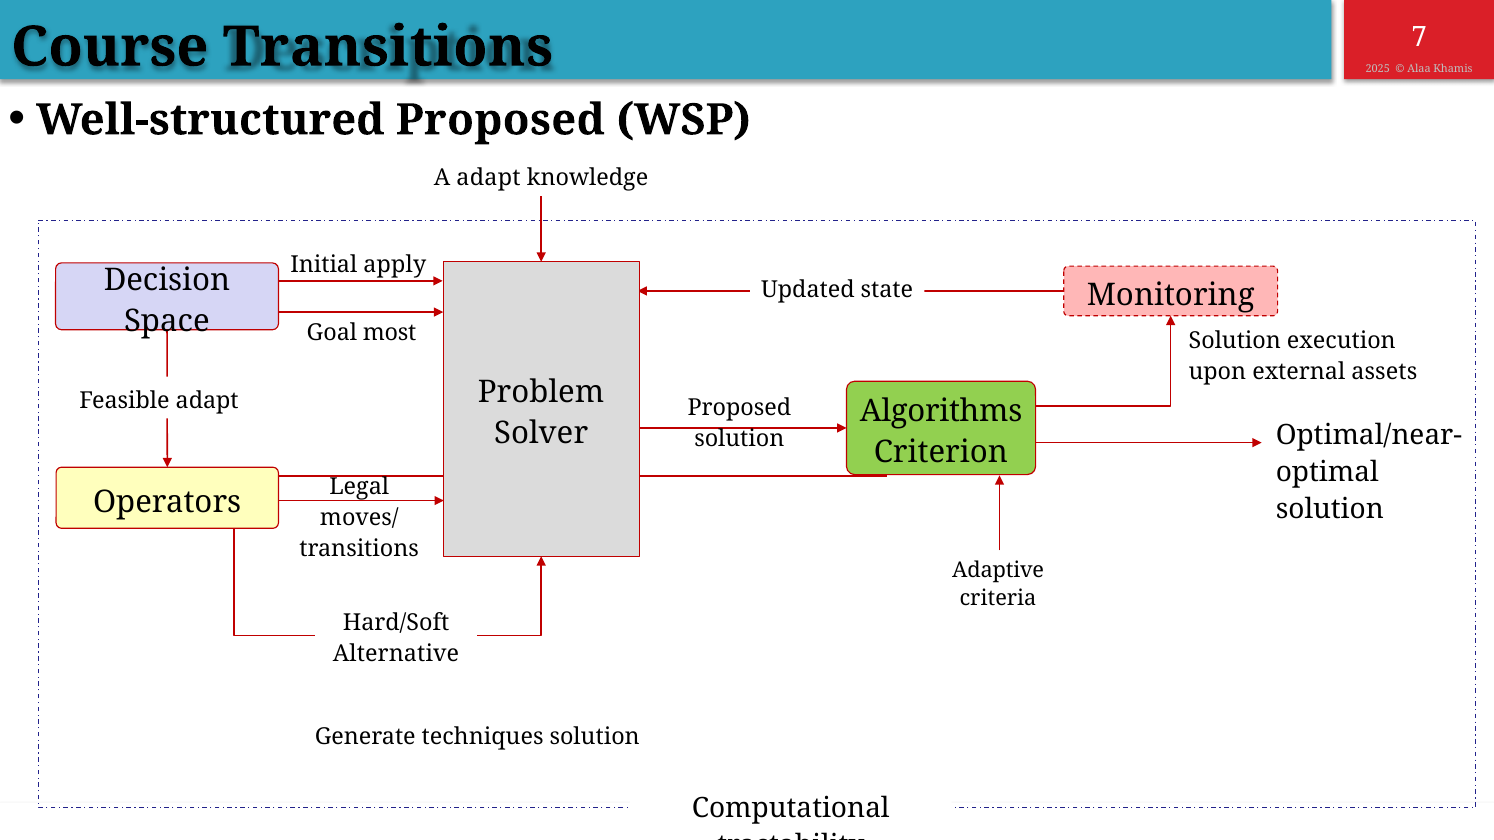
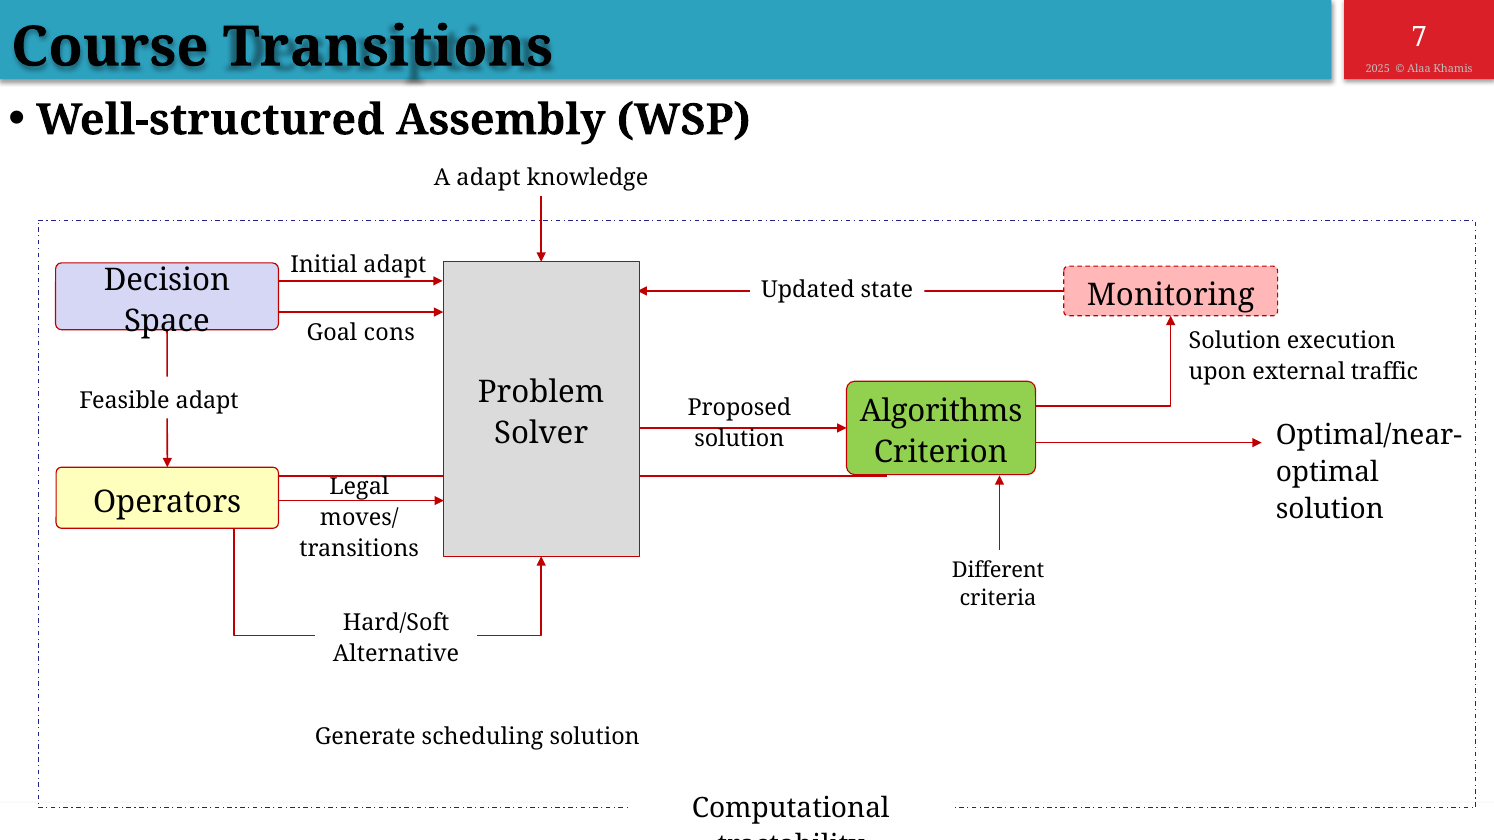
Well-structured Proposed: Proposed -> Assembly
Initial apply: apply -> adapt
most: most -> cons
assets: assets -> traffic
Adaptive: Adaptive -> Different
techniques: techniques -> scheduling
